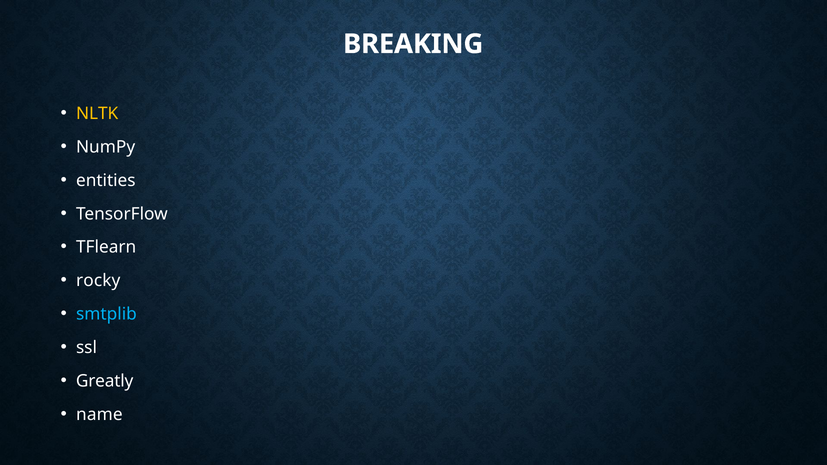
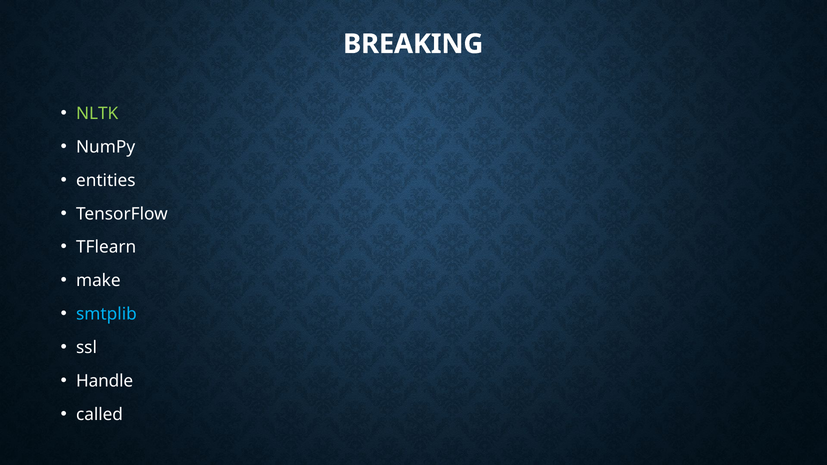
NLTK colour: yellow -> light green
rocky: rocky -> make
Greatly: Greatly -> Handle
name: name -> called
